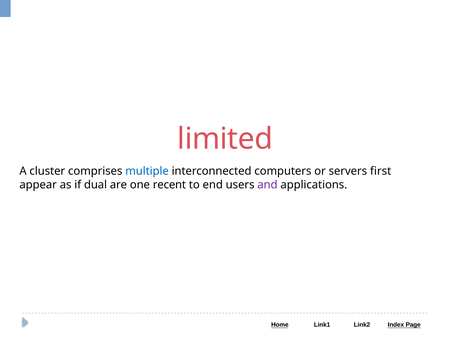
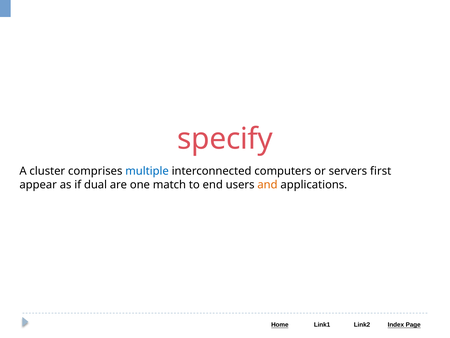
limited: limited -> specify
recent: recent -> match
and colour: purple -> orange
